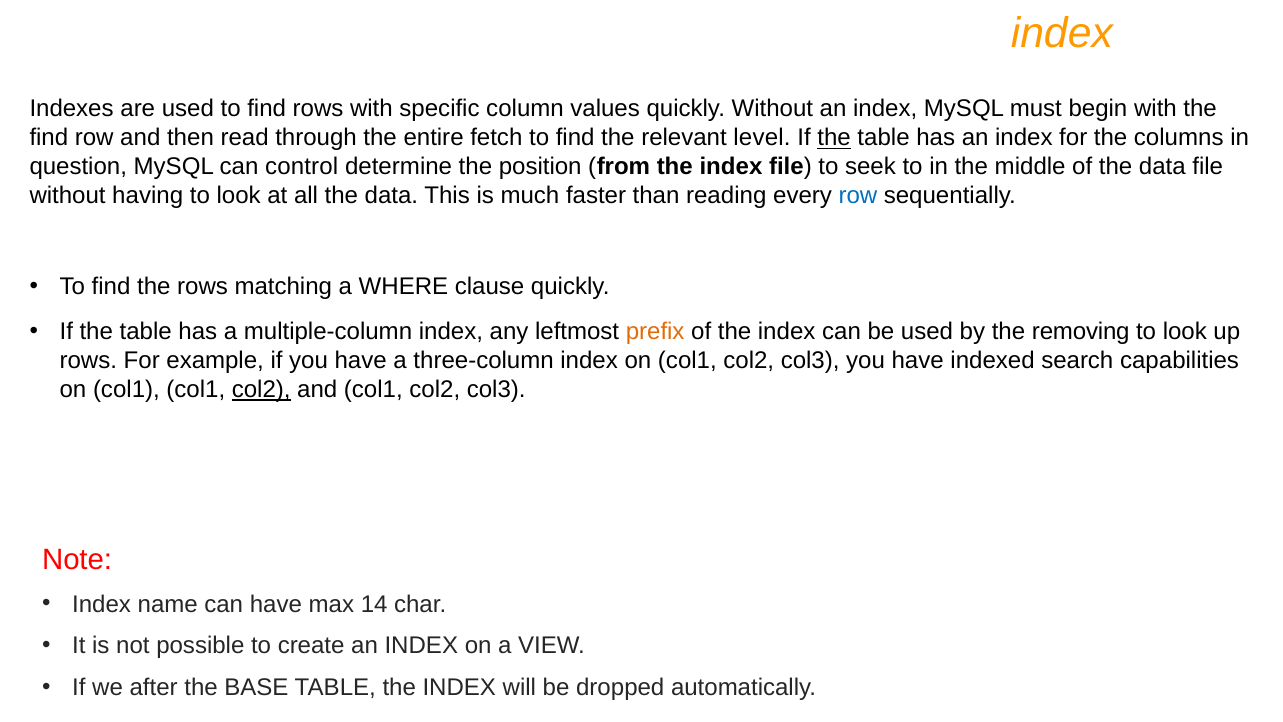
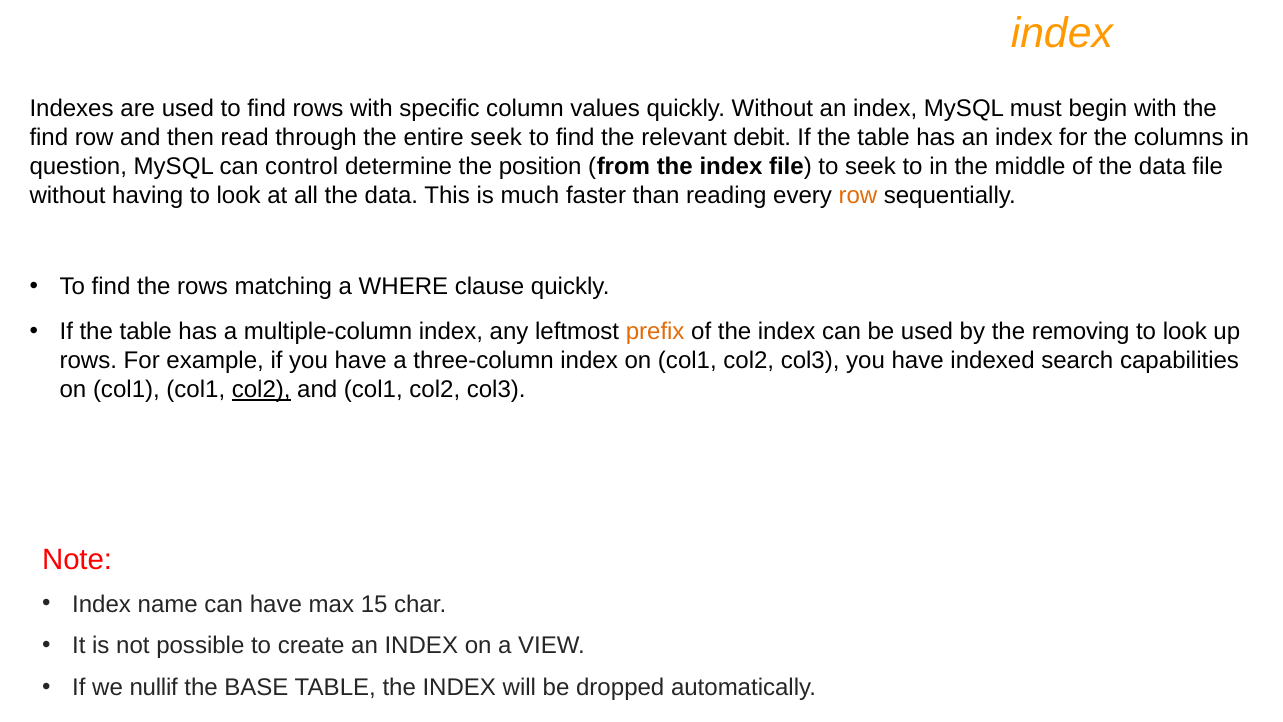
entire fetch: fetch -> seek
level: level -> debit
the at (834, 138) underline: present -> none
row at (858, 196) colour: blue -> orange
14: 14 -> 15
after: after -> nullif
